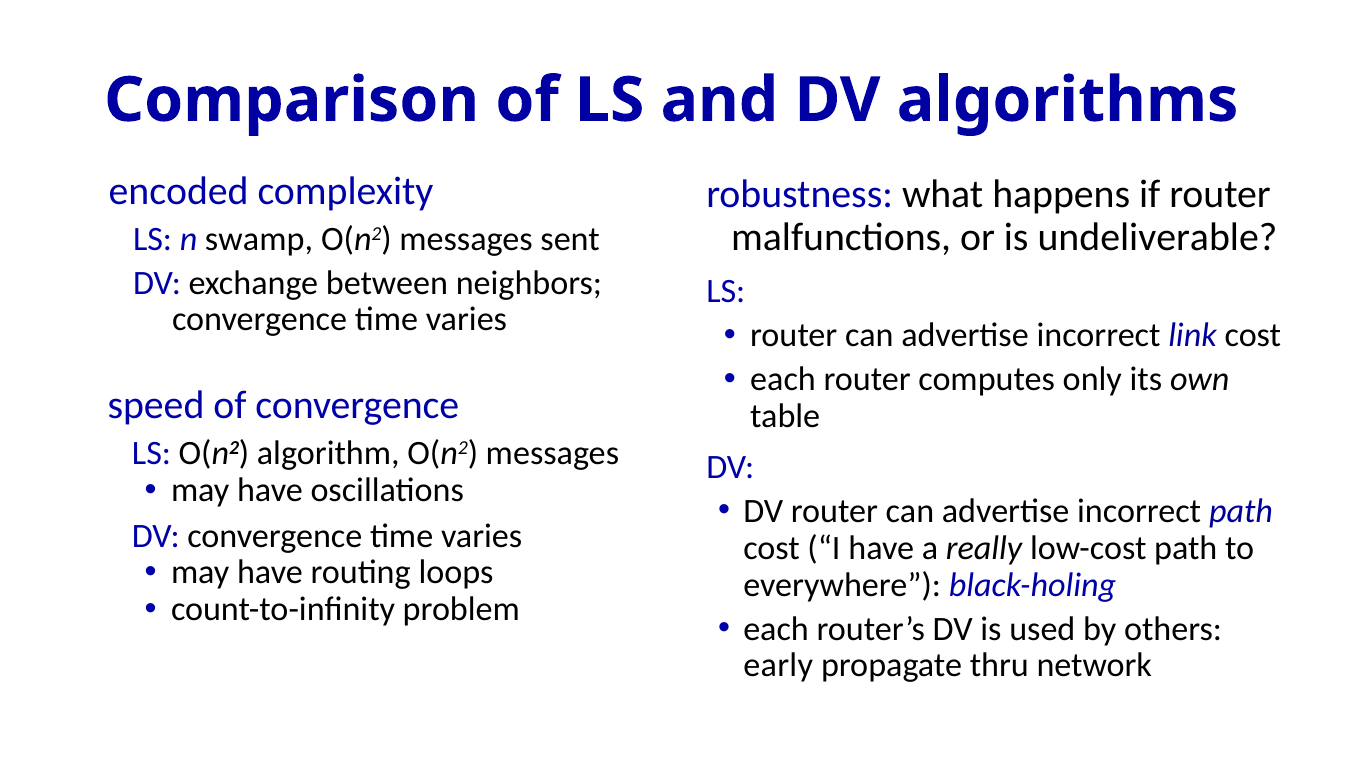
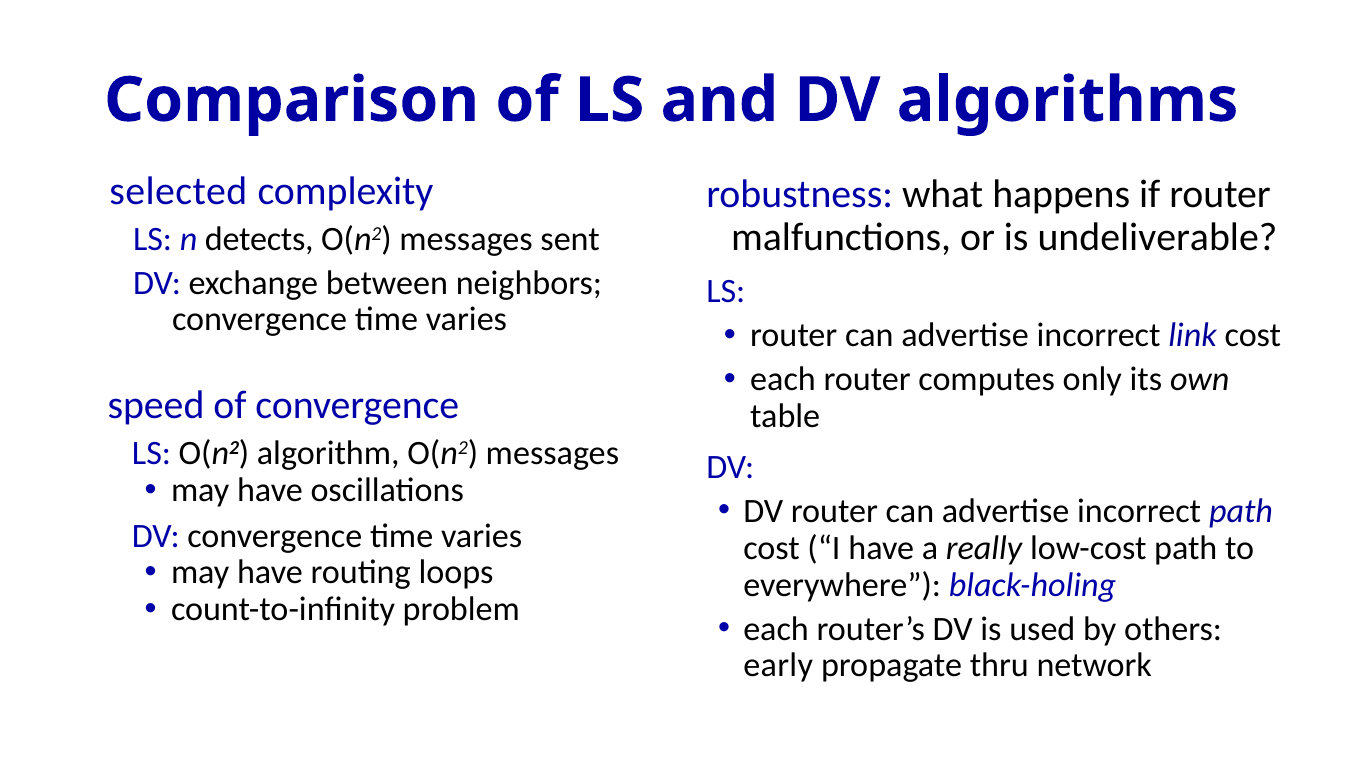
encoded: encoded -> selected
swamp: swamp -> detects
